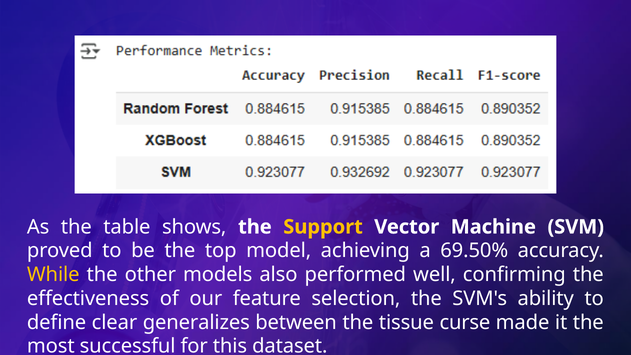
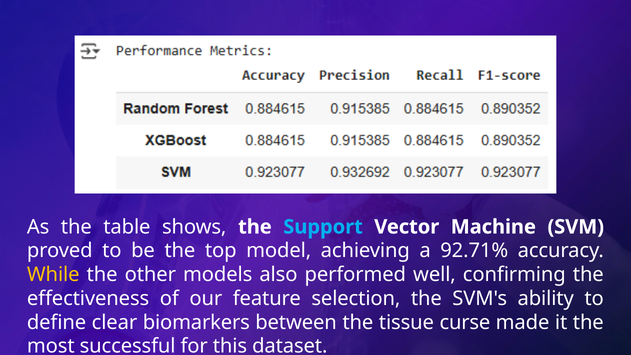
Support colour: yellow -> light blue
69.50%: 69.50% -> 92.71%
generalizes: generalizes -> biomarkers
